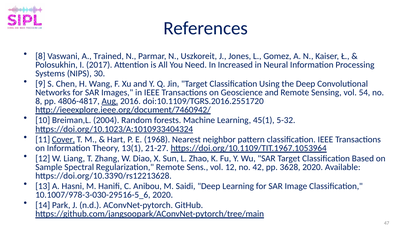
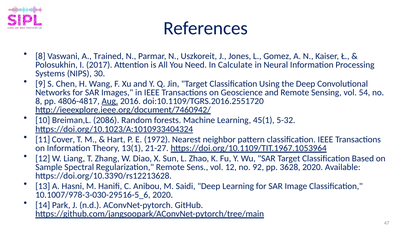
Increased: Increased -> Calculate
2004: 2004 -> 2086
Cover underline: present -> none
1968: 1968 -> 1972
42: 42 -> 92
